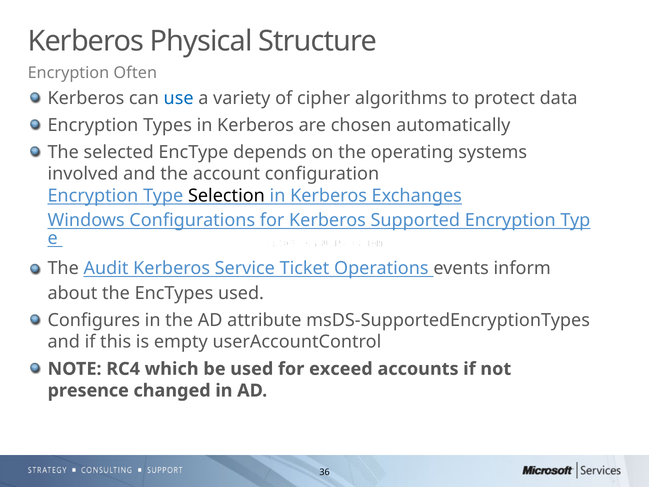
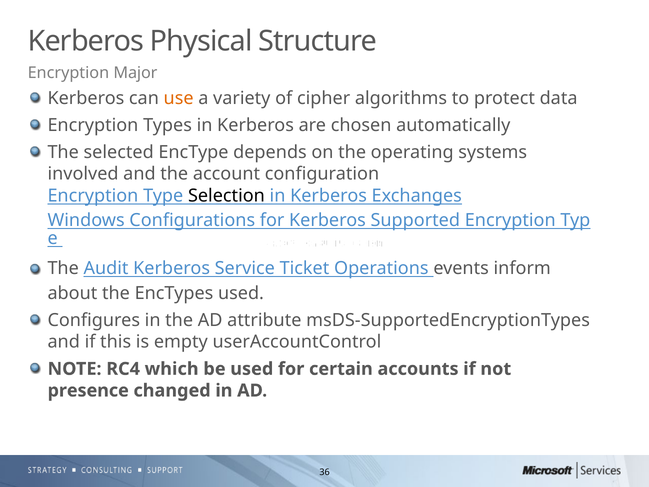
Often: Often -> Major
use colour: blue -> orange
exceed: exceed -> certain
